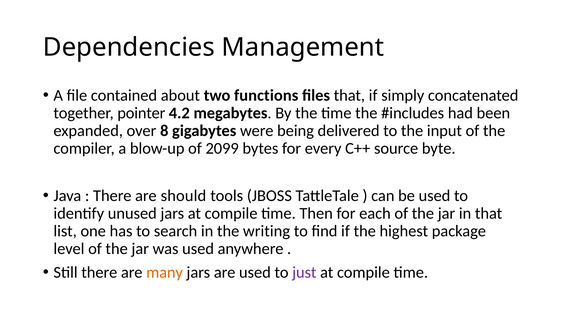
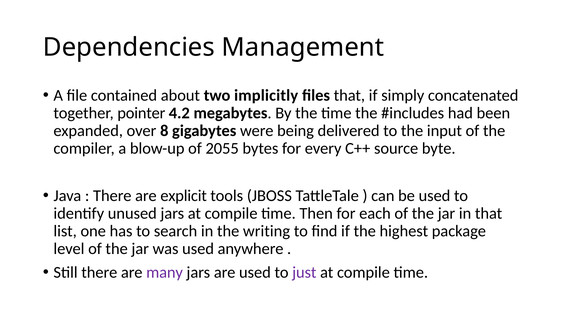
functions: functions -> implicitly
2099: 2099 -> 2055
should: should -> explicit
many colour: orange -> purple
